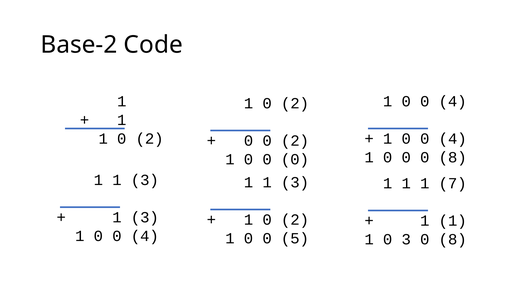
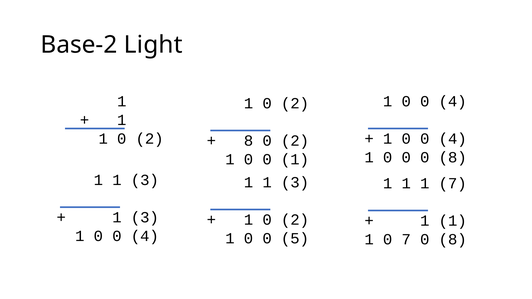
Code: Code -> Light
0 at (249, 141): 0 -> 8
0 at (295, 159): 0 -> 1
0 3: 3 -> 7
